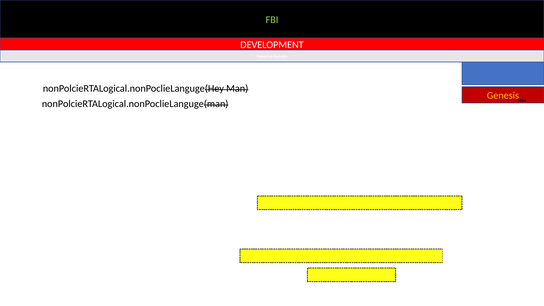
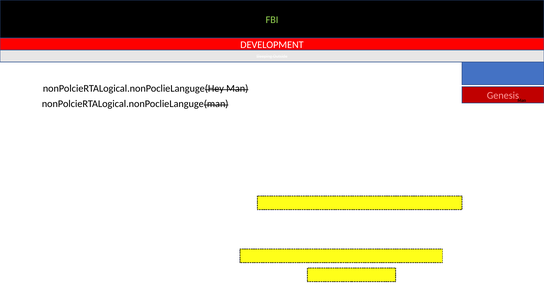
Genesis colour: yellow -> pink
